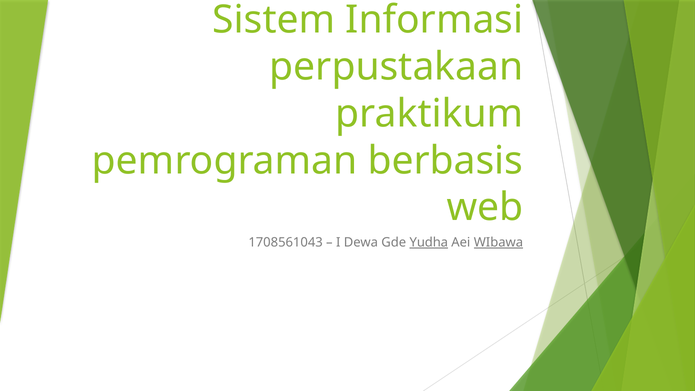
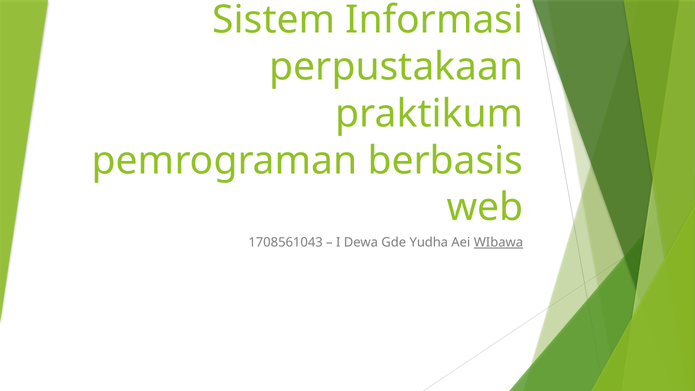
Yudha underline: present -> none
